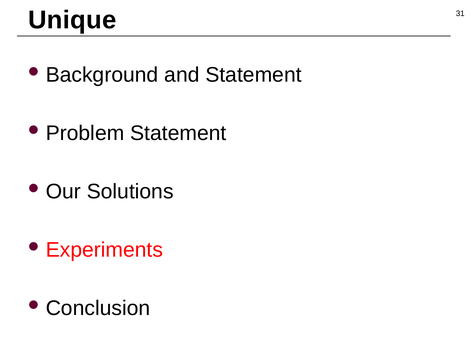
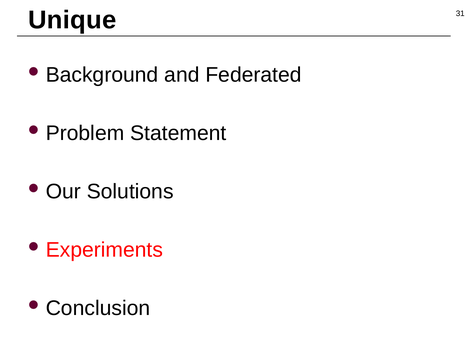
and Statement: Statement -> Federated
